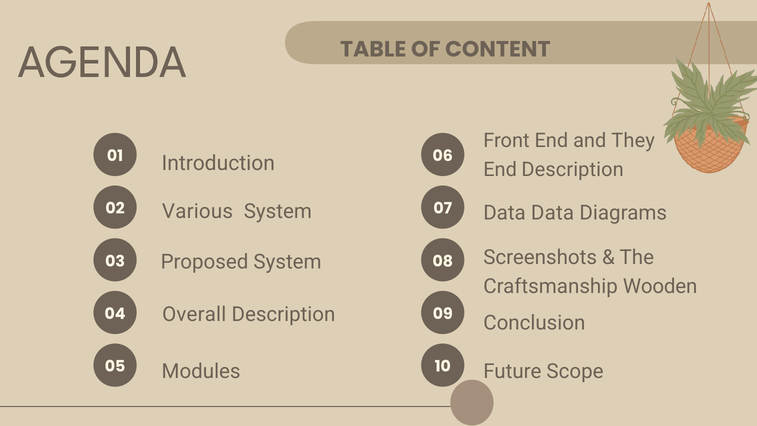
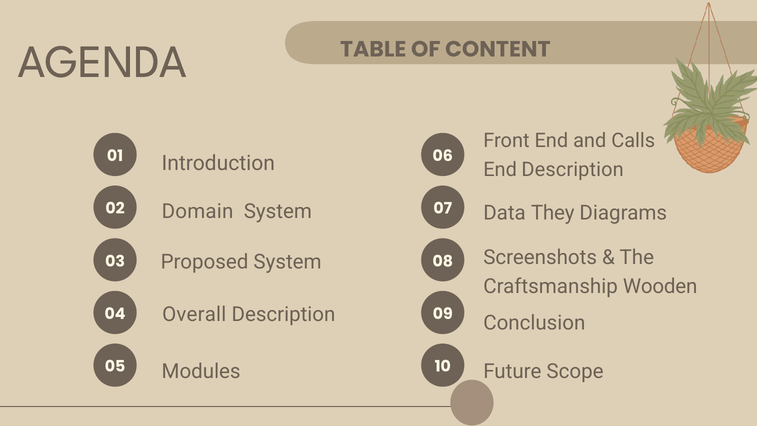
They: They -> Calls
Various: Various -> Domain
Data Data: Data -> They
